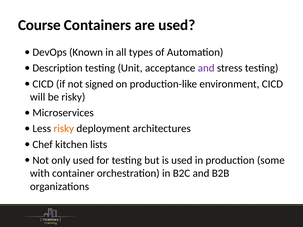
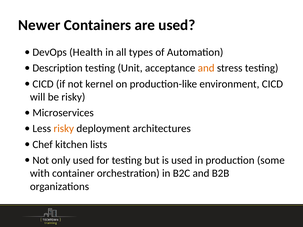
Course: Course -> Newer
Known: Known -> Health
and at (206, 68) colour: purple -> orange
signed: signed -> kernel
